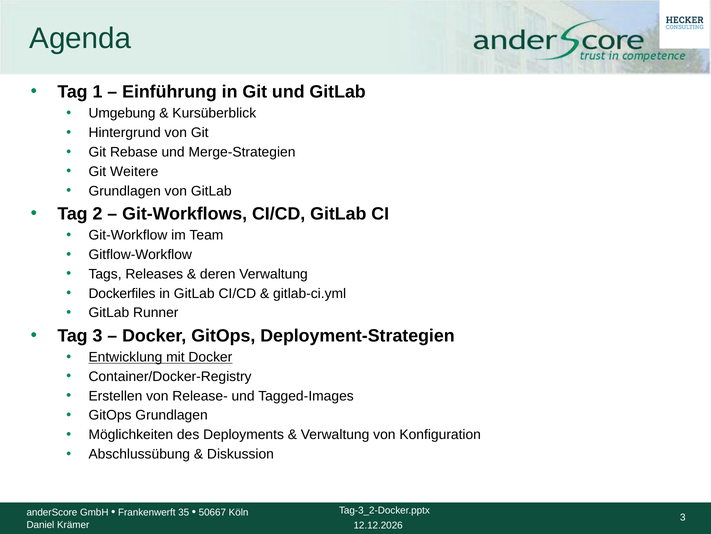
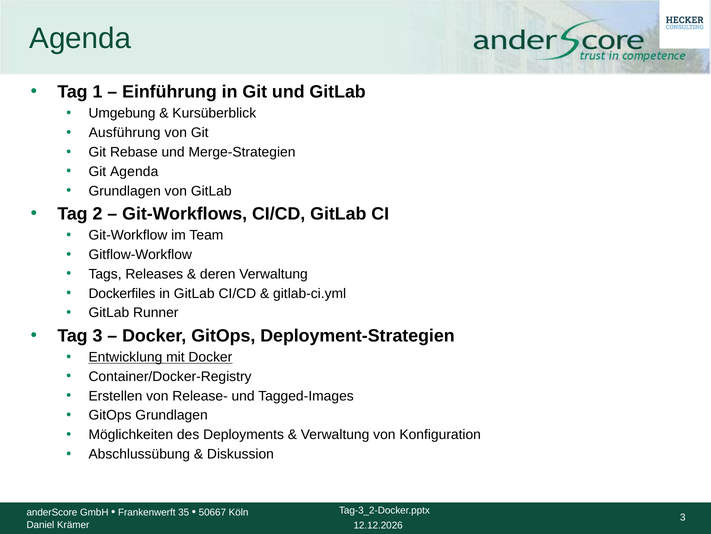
Hintergrund: Hintergrund -> Ausführung
Git Weitere: Weitere -> Agenda
